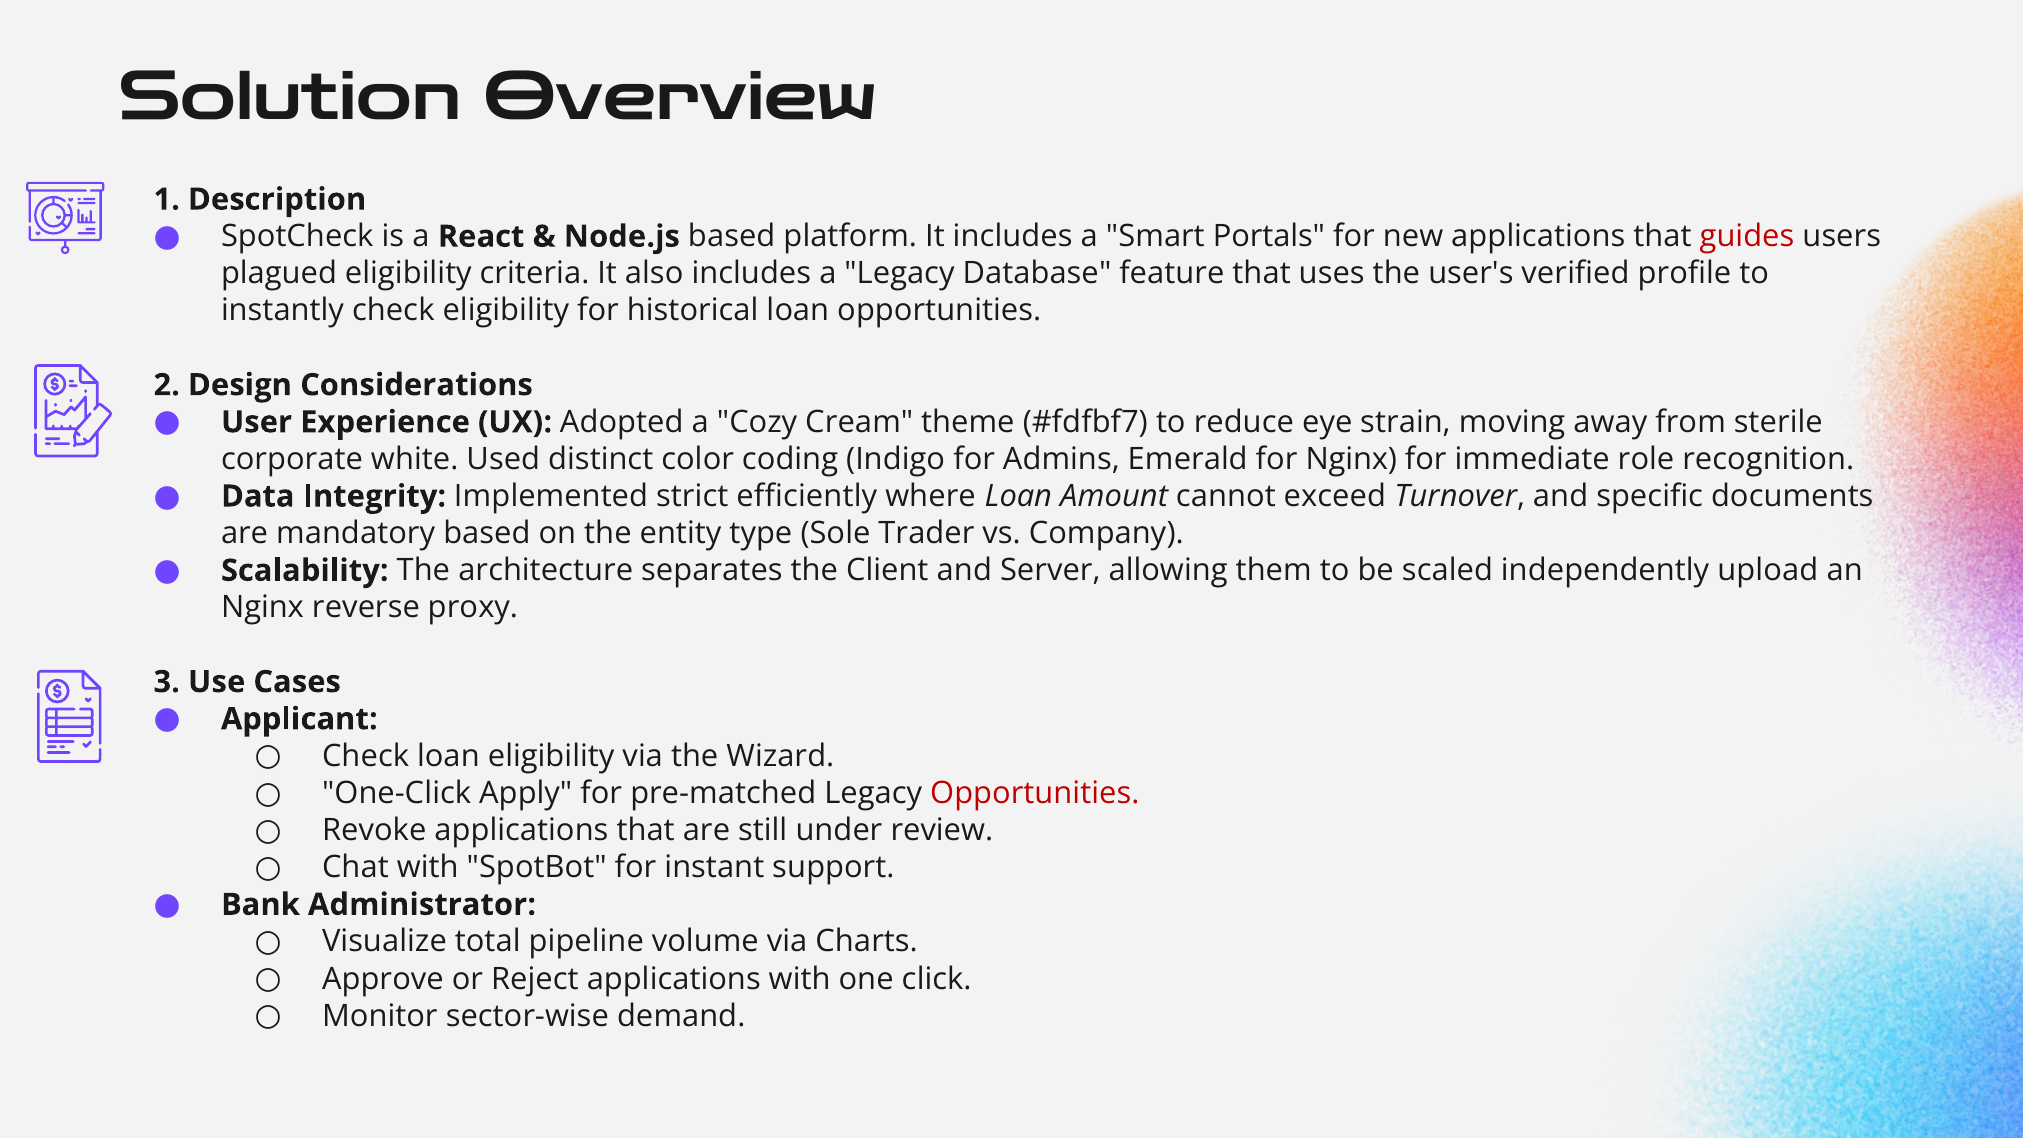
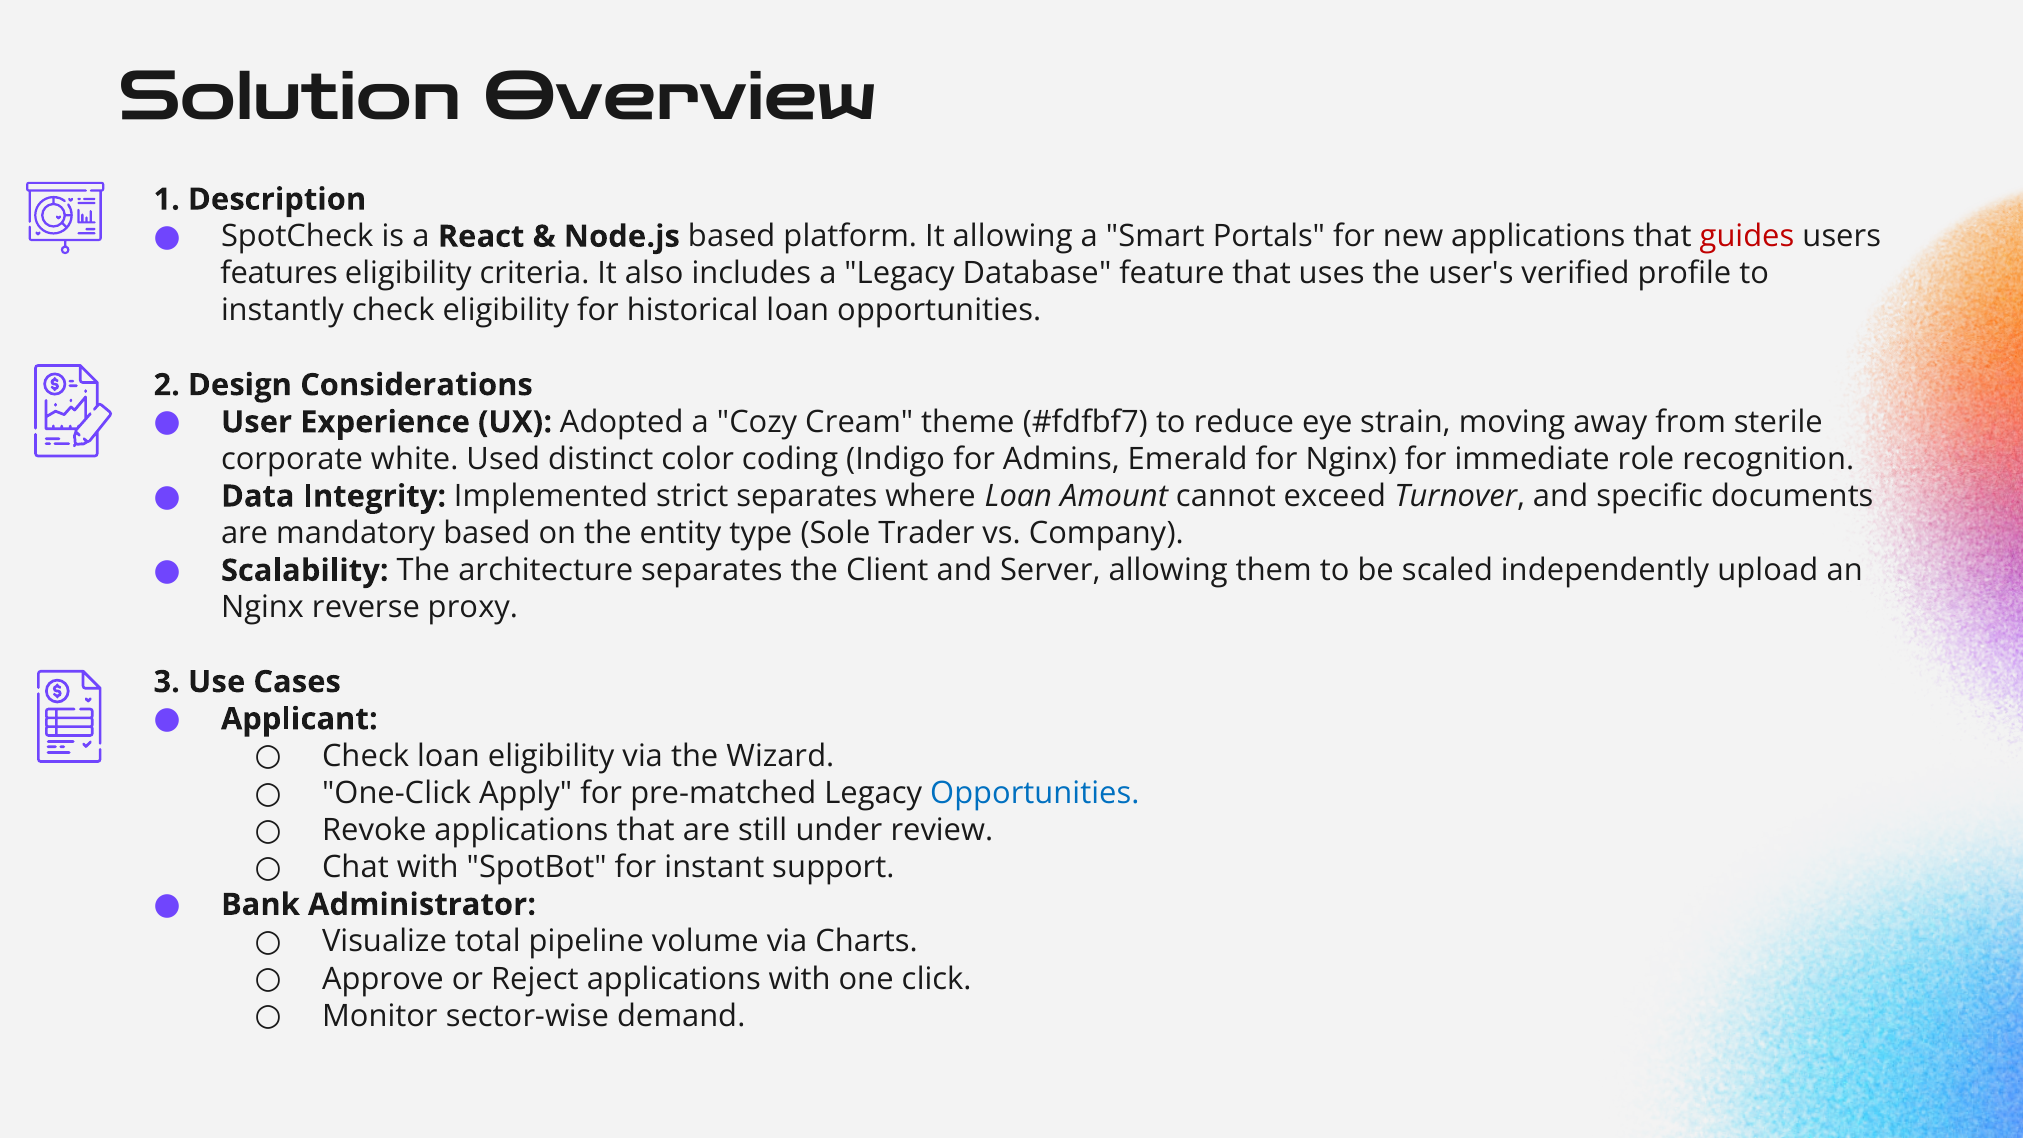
It includes: includes -> allowing
plagued: plagued -> features
strict efficiently: efficiently -> separates
Opportunities at (1035, 793) colour: red -> blue
